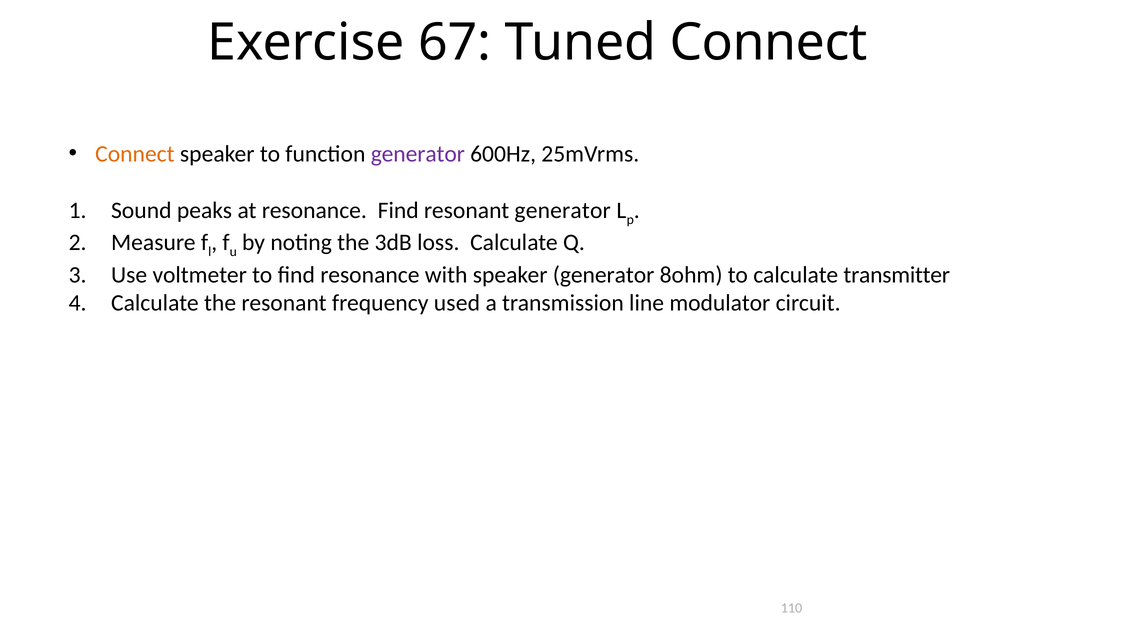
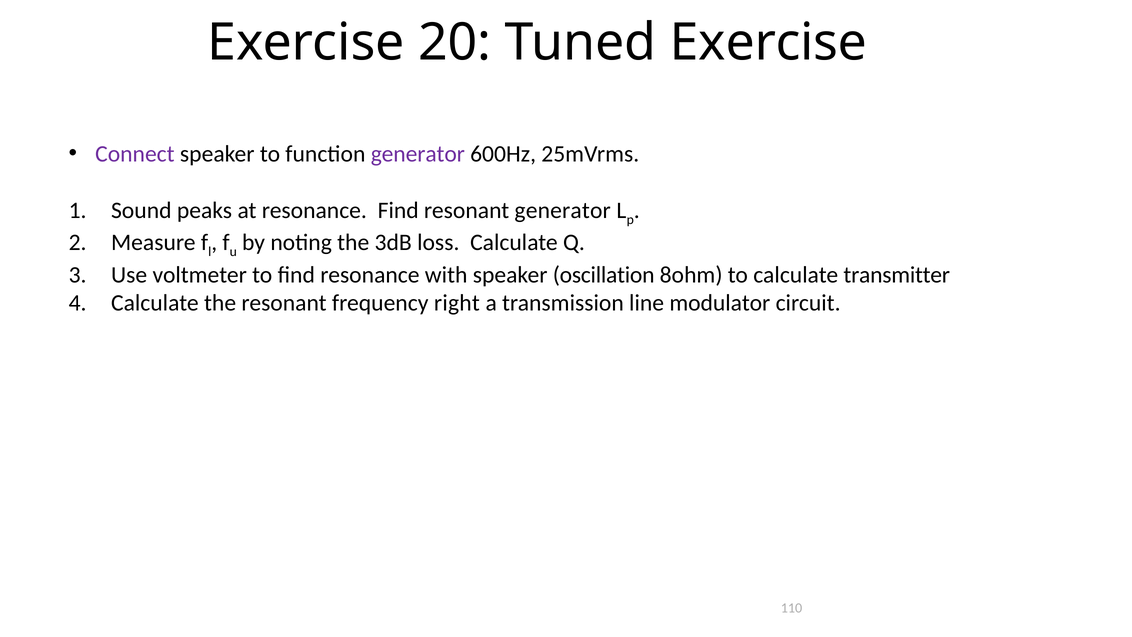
67: 67 -> 20
Tuned Connect: Connect -> Exercise
Connect at (135, 154) colour: orange -> purple
speaker generator: generator -> oscillation
used: used -> right
